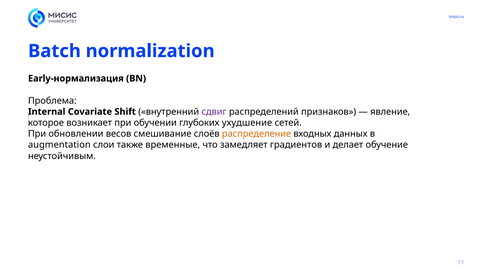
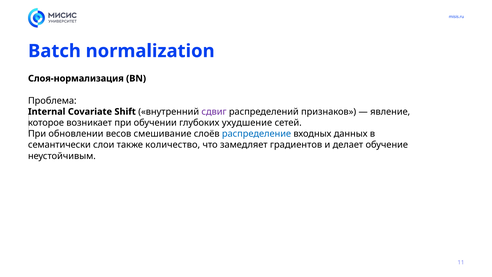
Early-нормализация: Early-нормализация -> Слоя-нормализация
распределение colour: orange -> blue
augmentation: augmentation -> семантически
временные: временные -> количество
